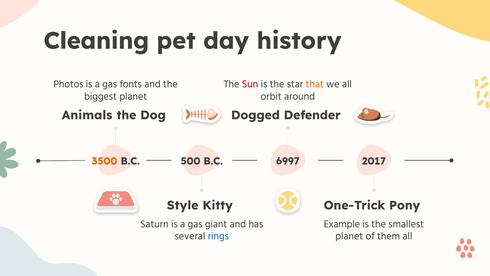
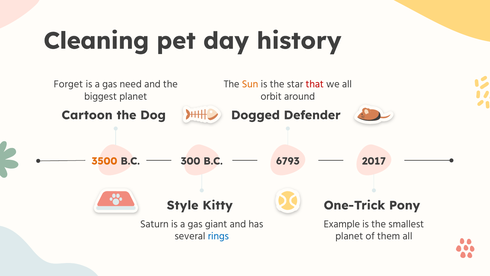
Photos: Photos -> Forget
fonts: fonts -> need
Sun colour: red -> orange
that colour: orange -> red
Animals: Animals -> Cartoon
500: 500 -> 300
6997: 6997 -> 6793
